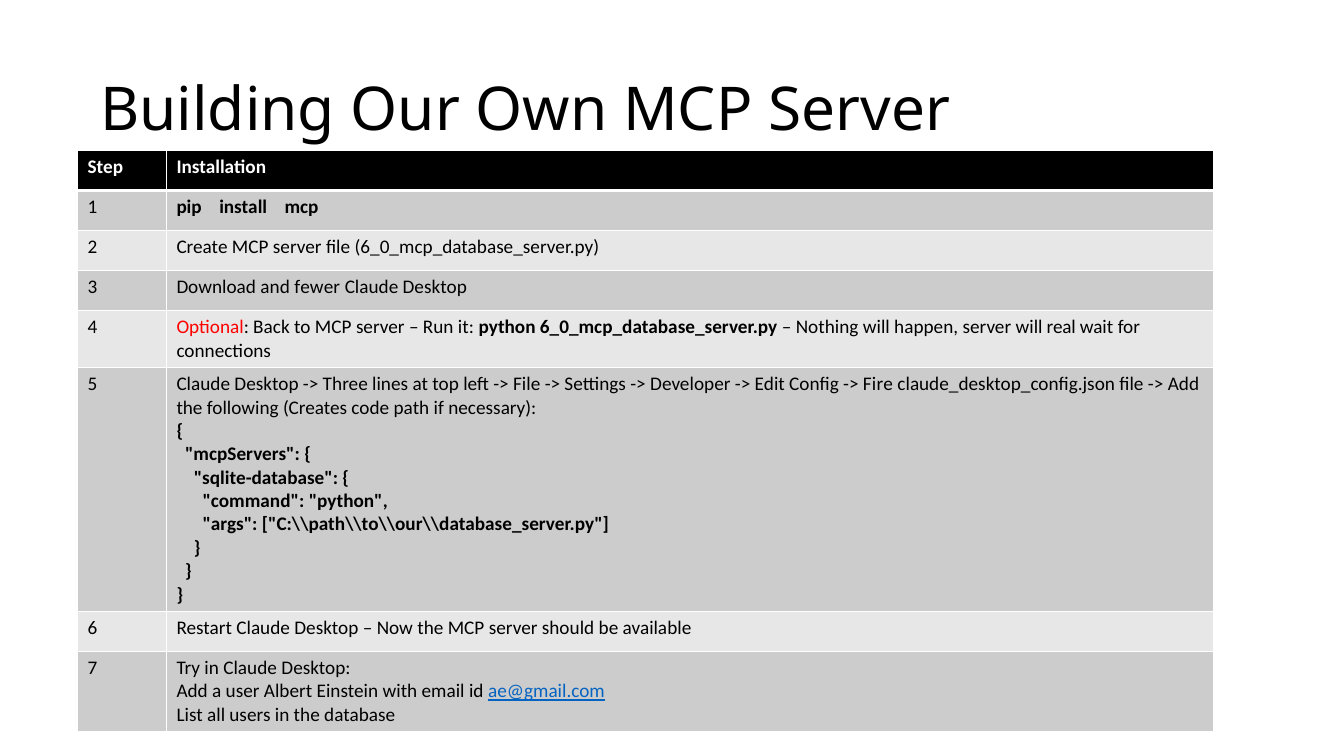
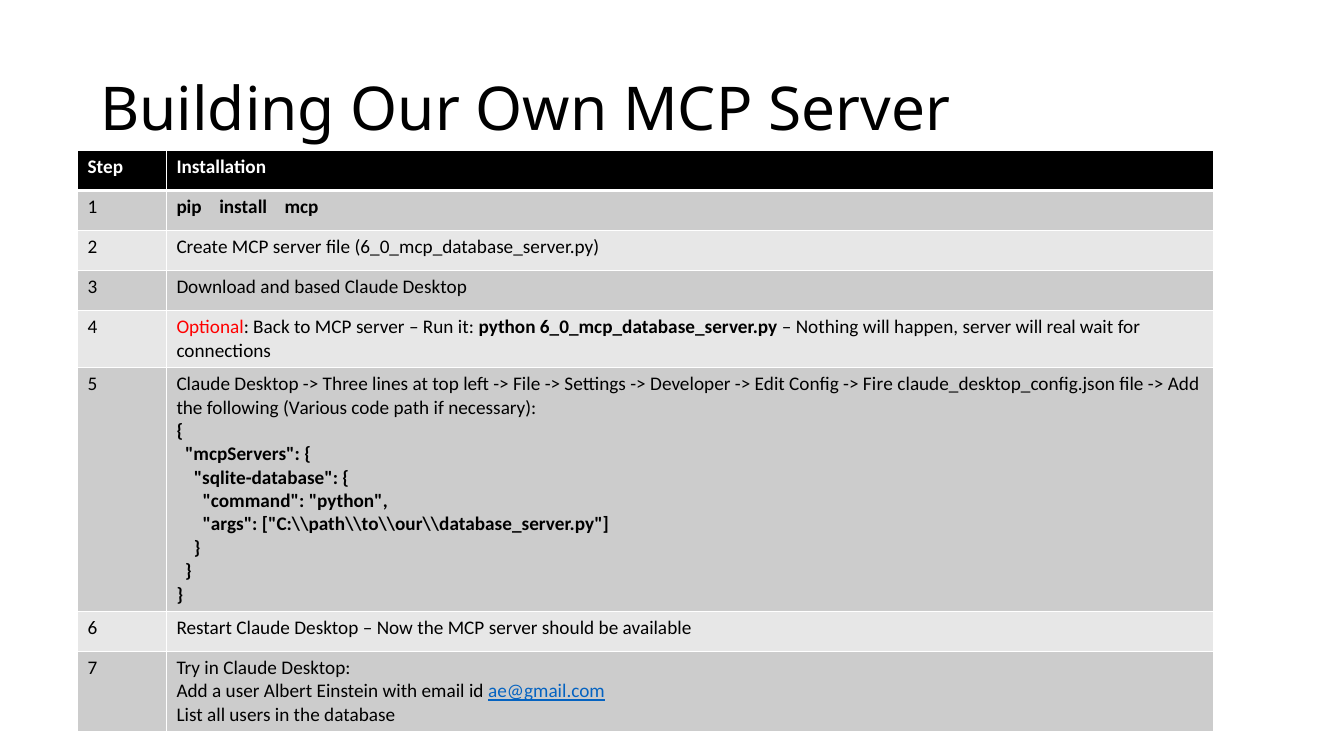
fewer: fewer -> based
Creates: Creates -> Various
